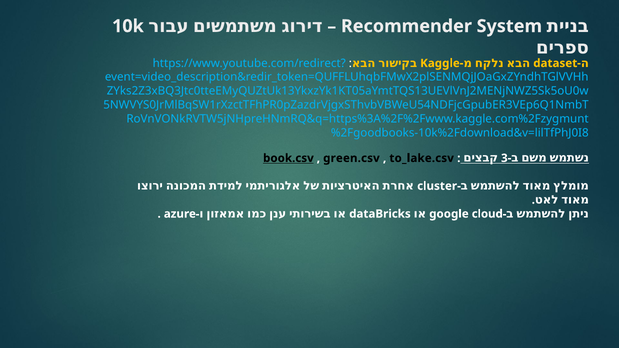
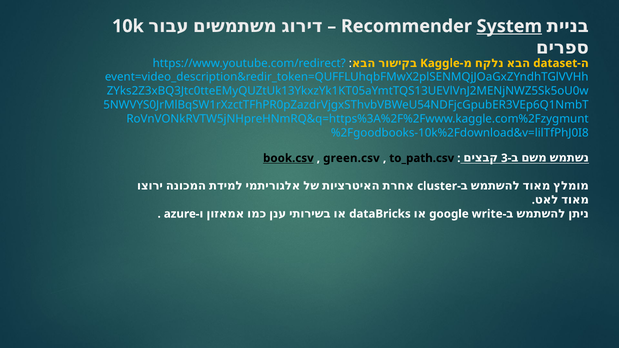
System underline: none -> present
to_lake.csv: to_lake.csv -> to_path.csv
cloud: cloud -> write
